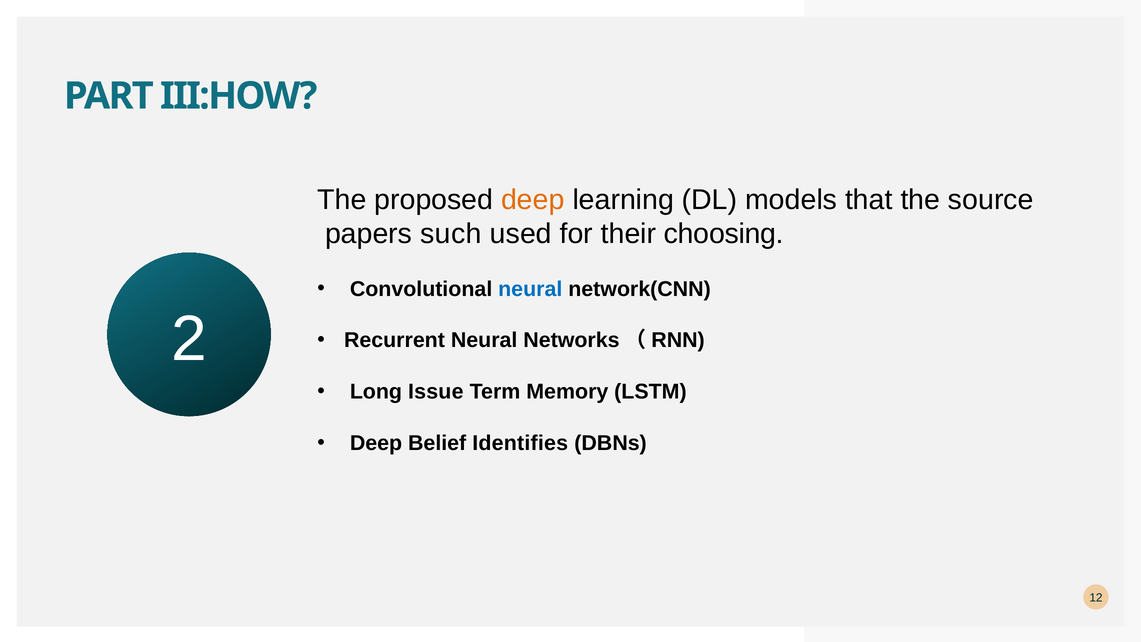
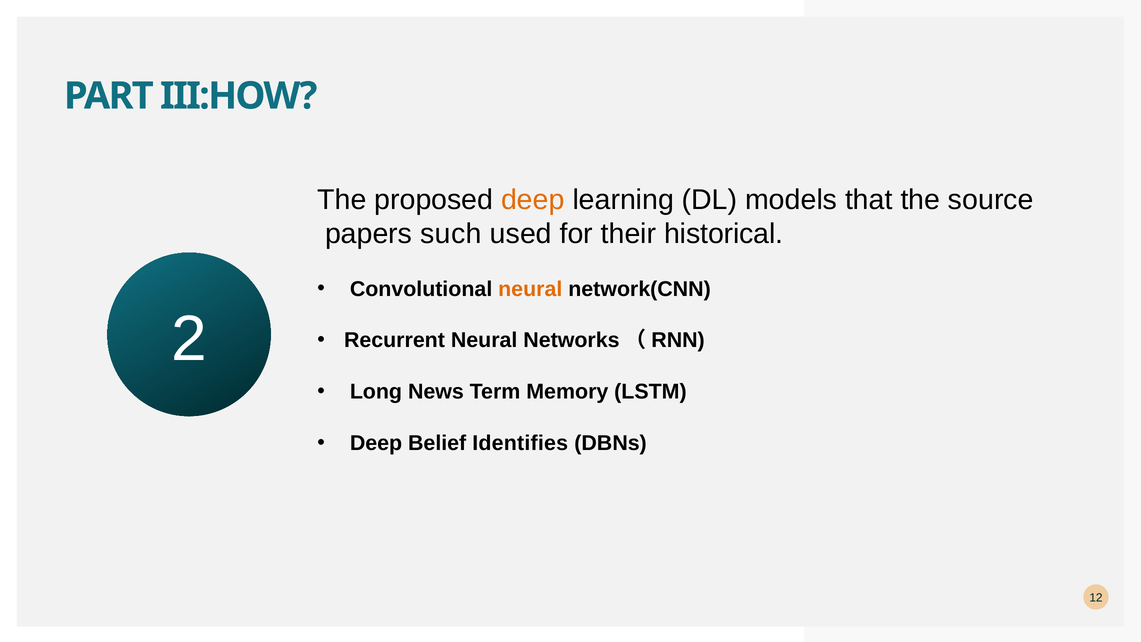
choosing: choosing -> historical
neural at (530, 289) colour: blue -> orange
Issue: Issue -> News
